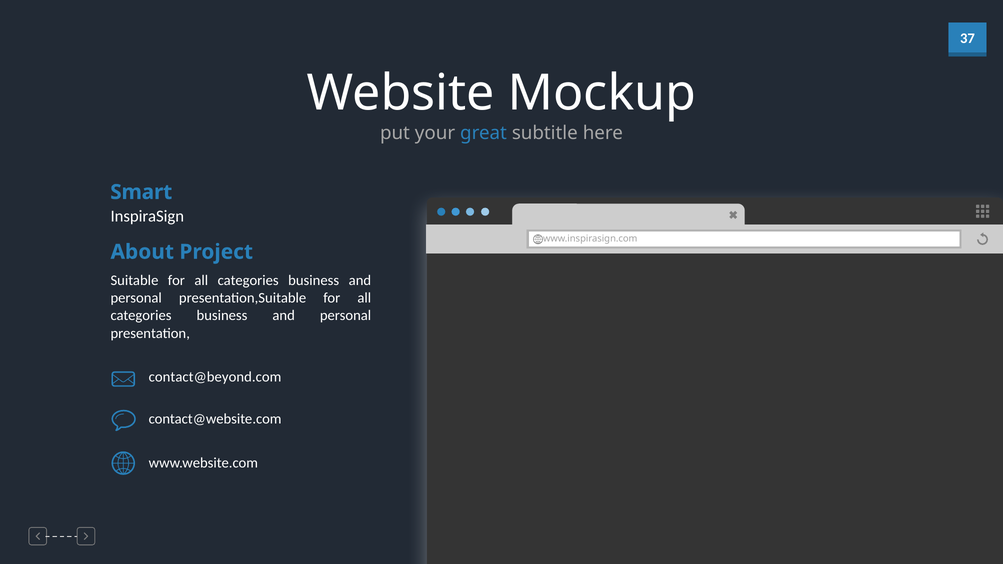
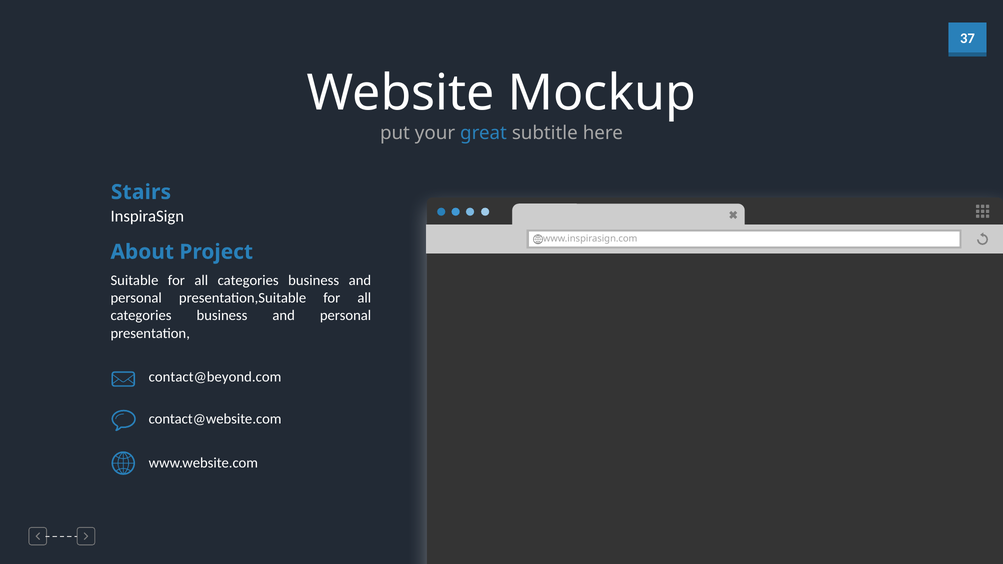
Smart: Smart -> Stairs
